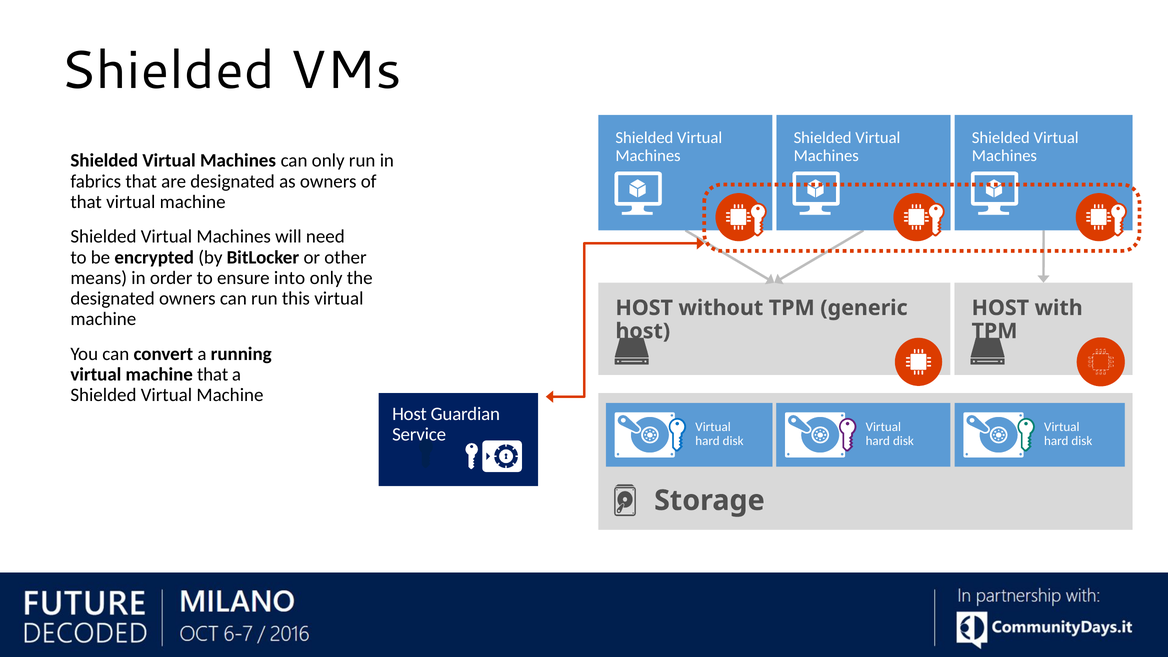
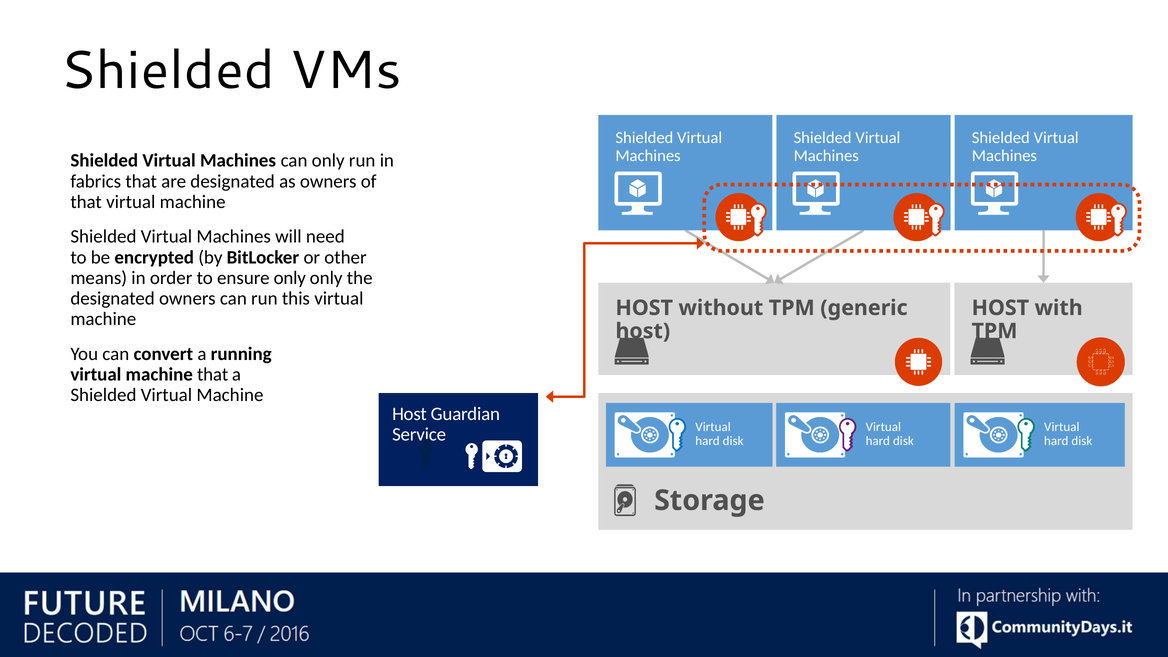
ensure into: into -> only
